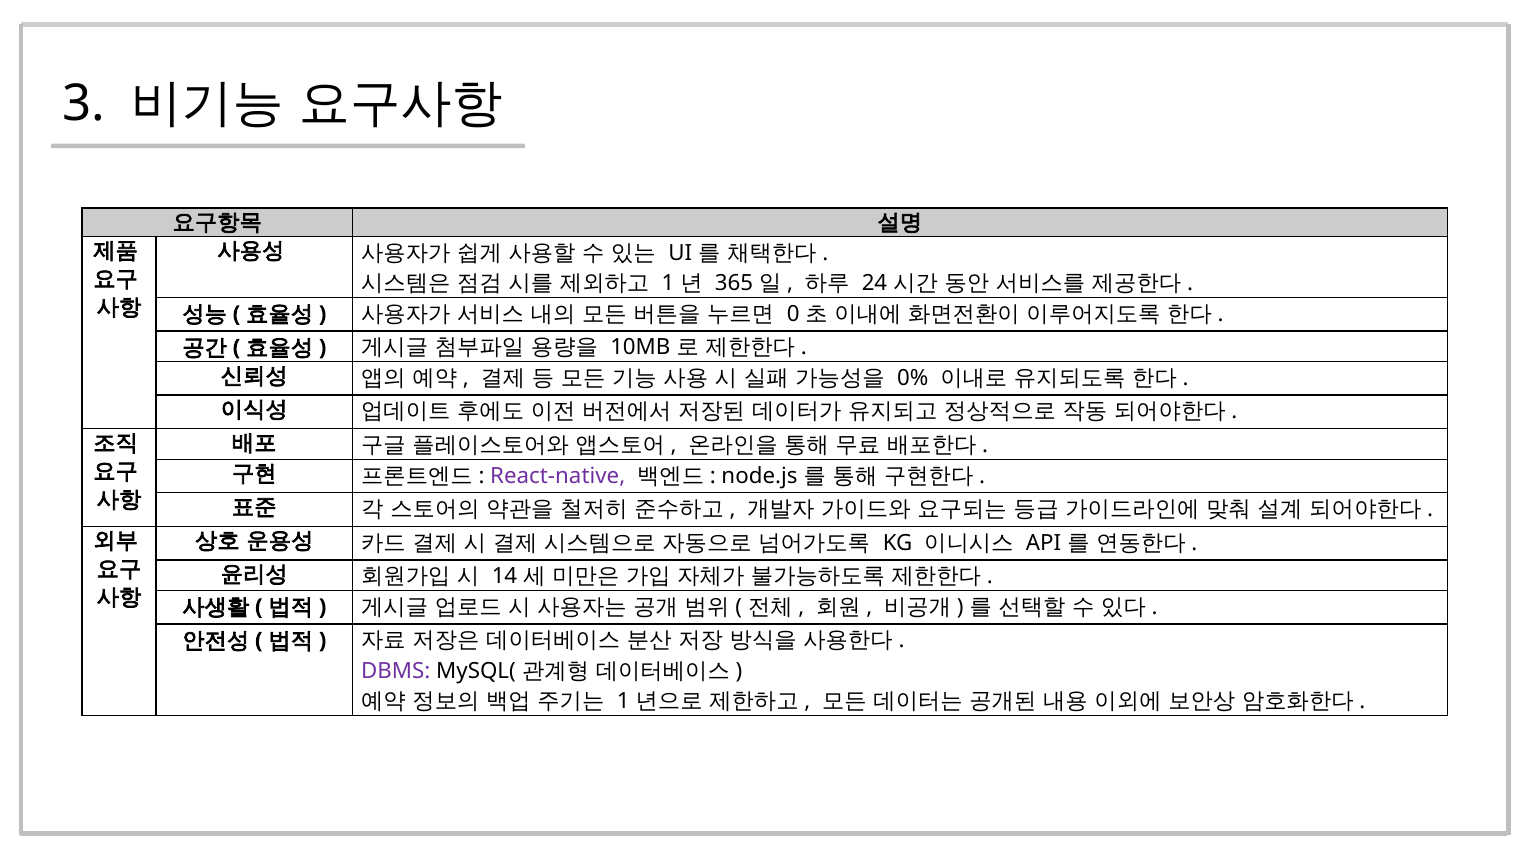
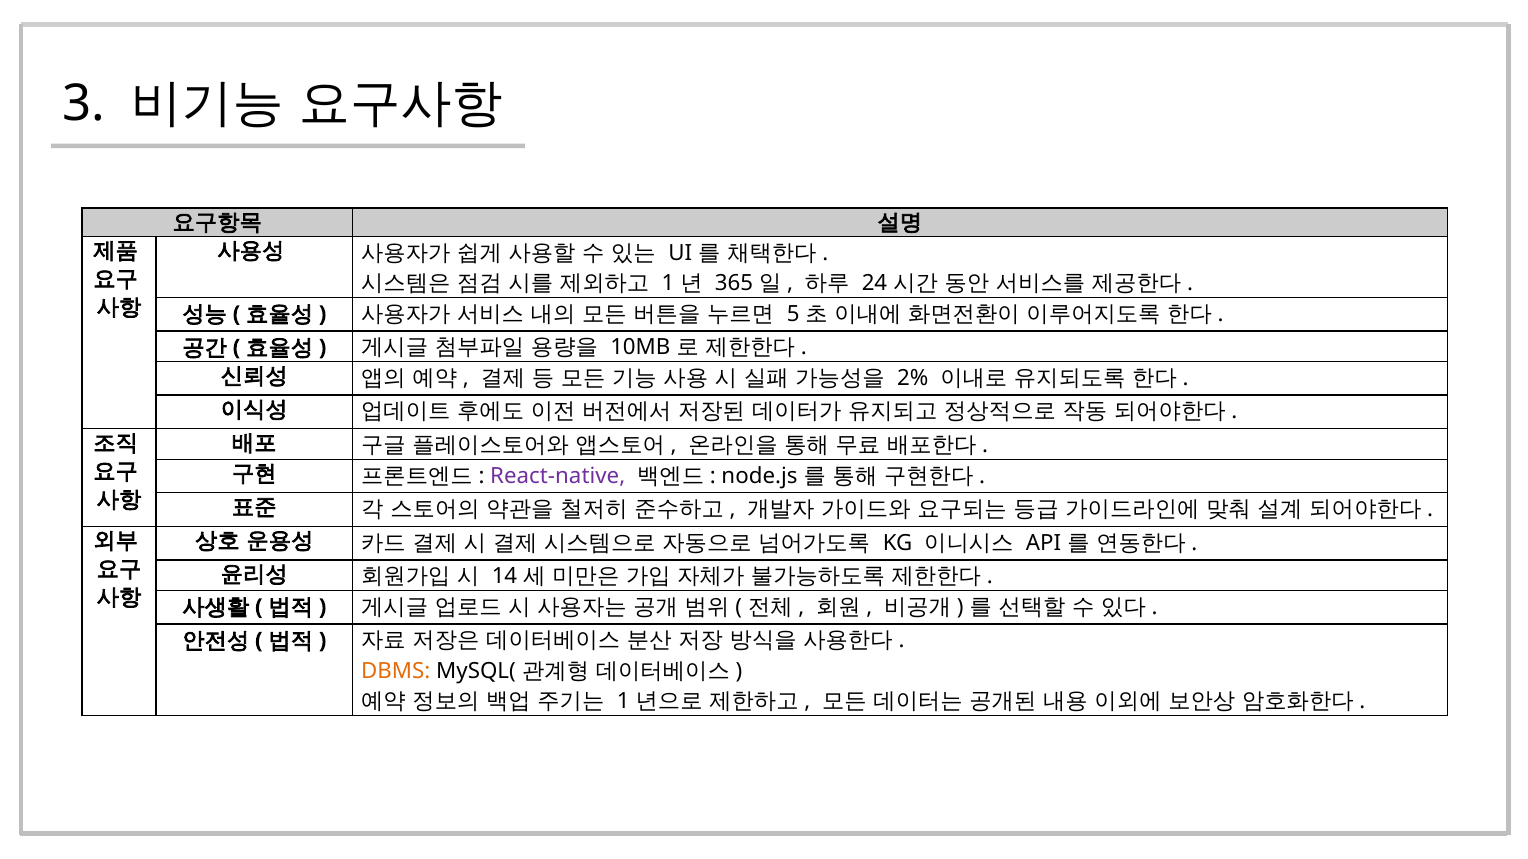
0: 0 -> 5
0%: 0% -> 2%
DBMS colour: purple -> orange
